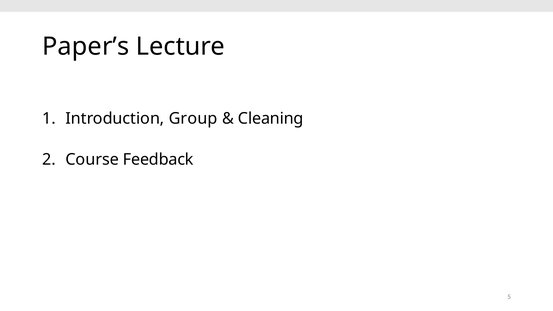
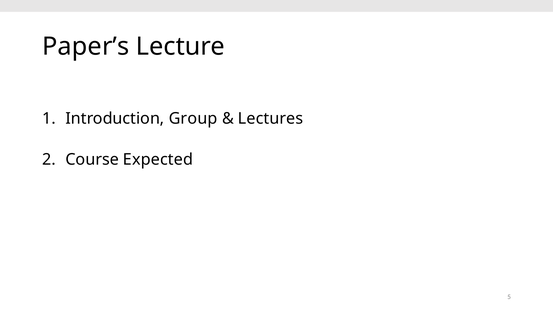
Cleaning: Cleaning -> Lectures
Feedback: Feedback -> Expected
